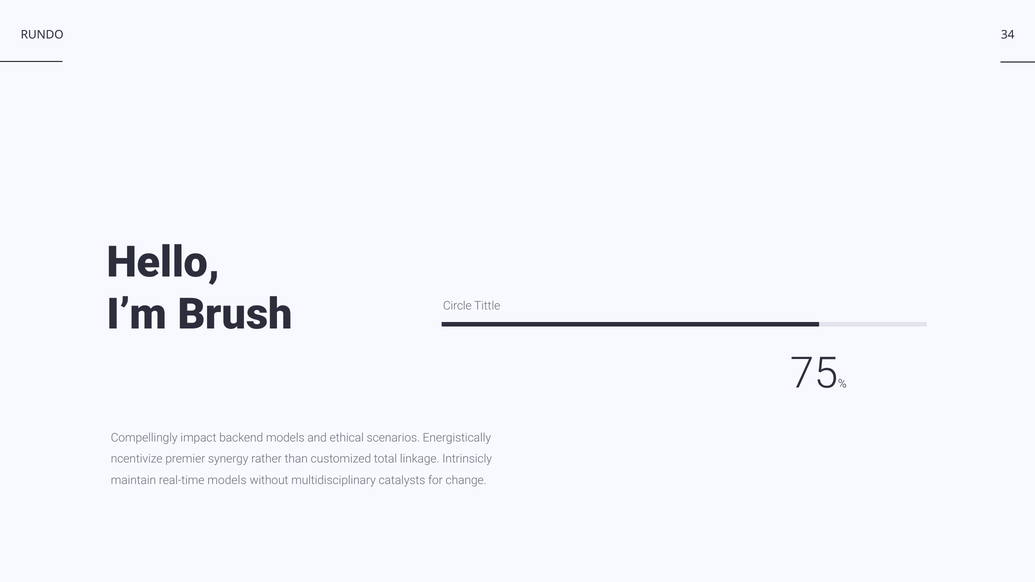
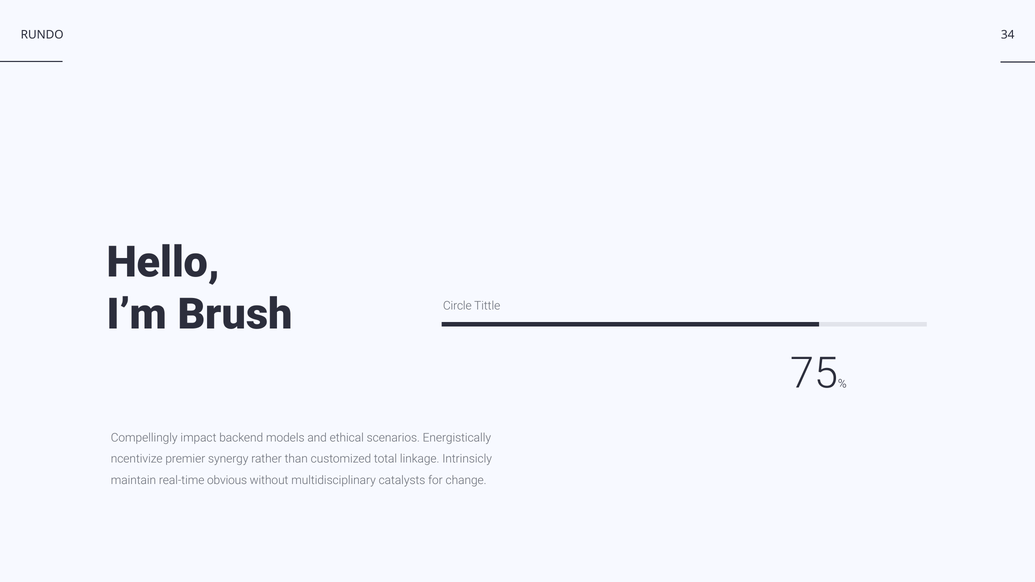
real-time models: models -> obvious
